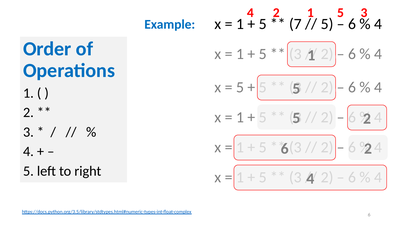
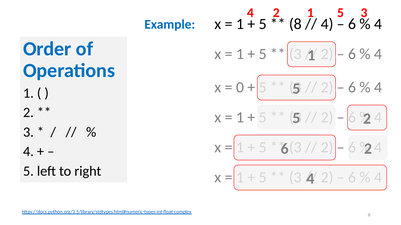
7: 7 -> 8
5 at (327, 24): 5 -> 4
5 at (240, 88): 5 -> 0
